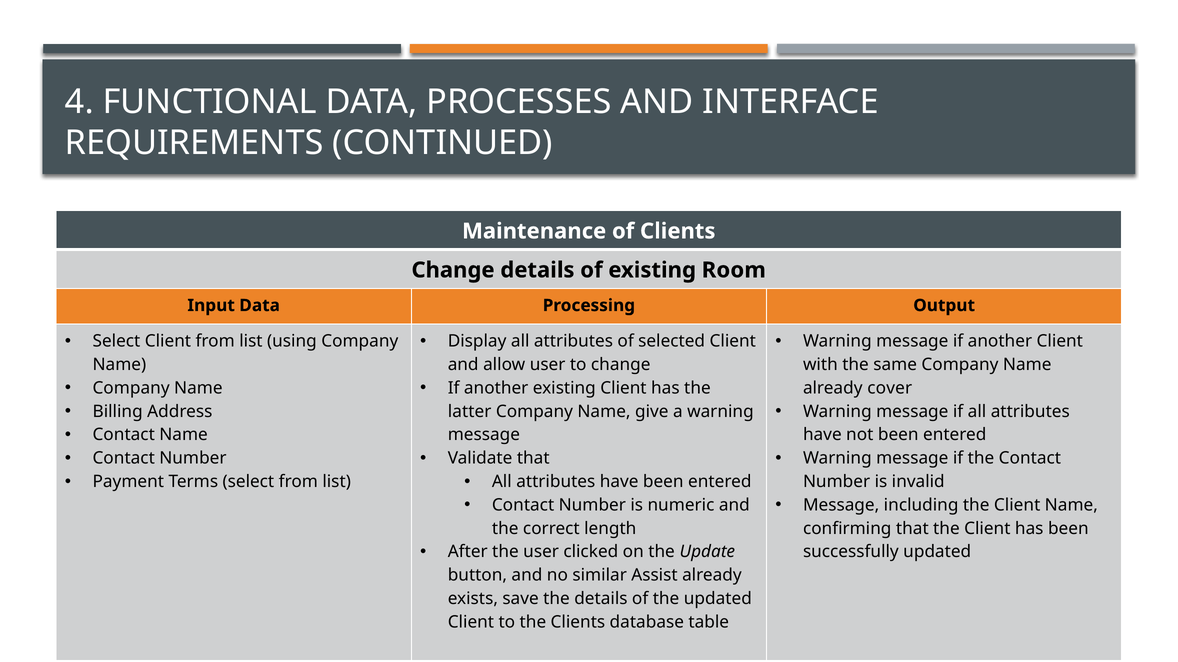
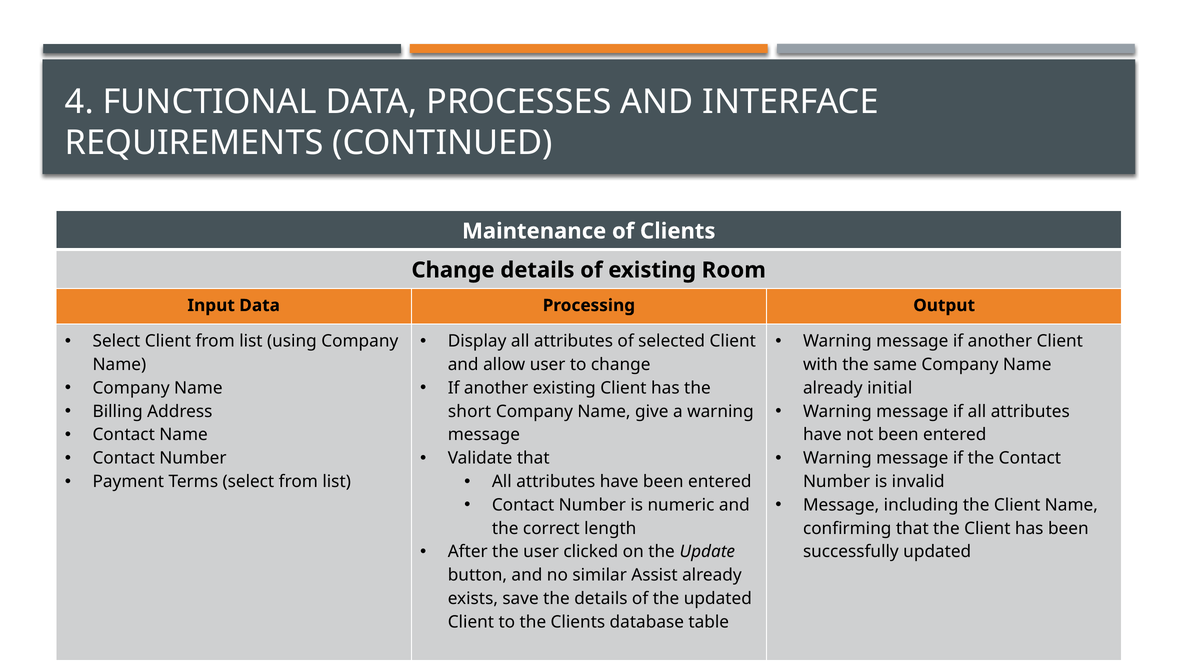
cover: cover -> initial
latter: latter -> short
